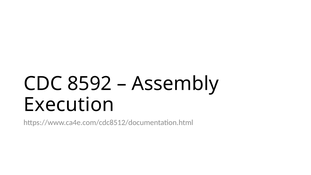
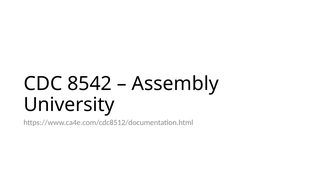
8592: 8592 -> 8542
Execution: Execution -> University
